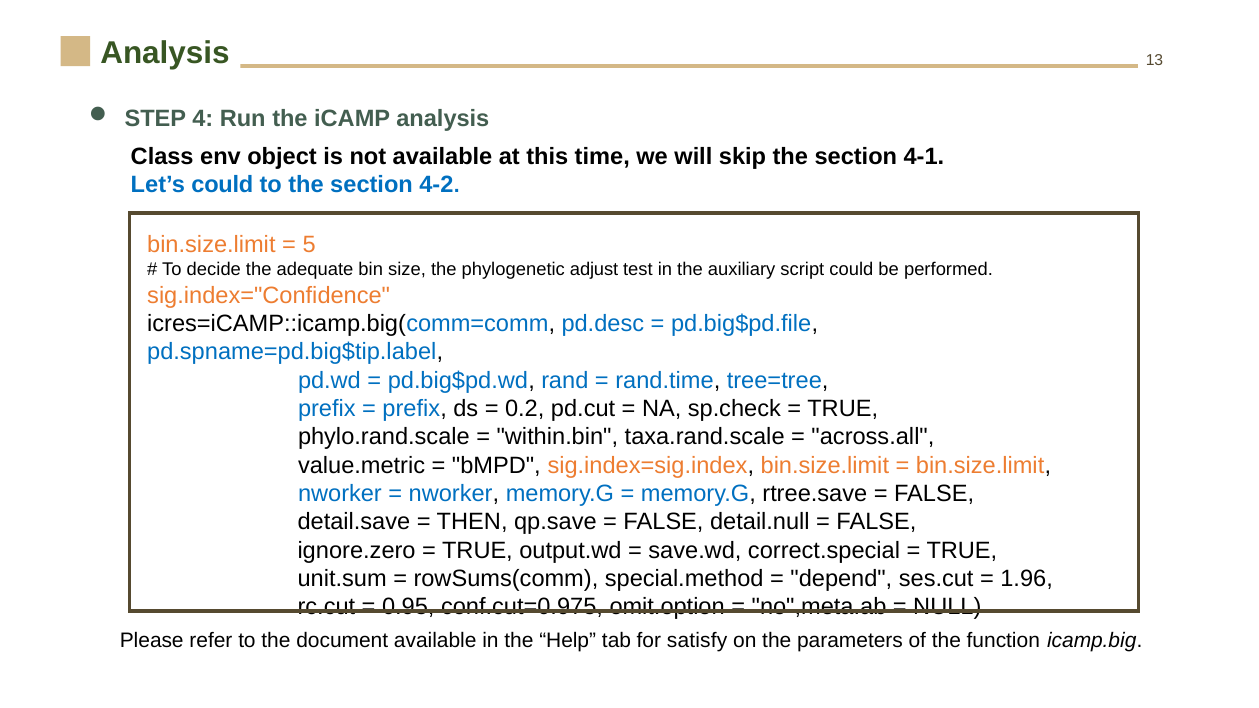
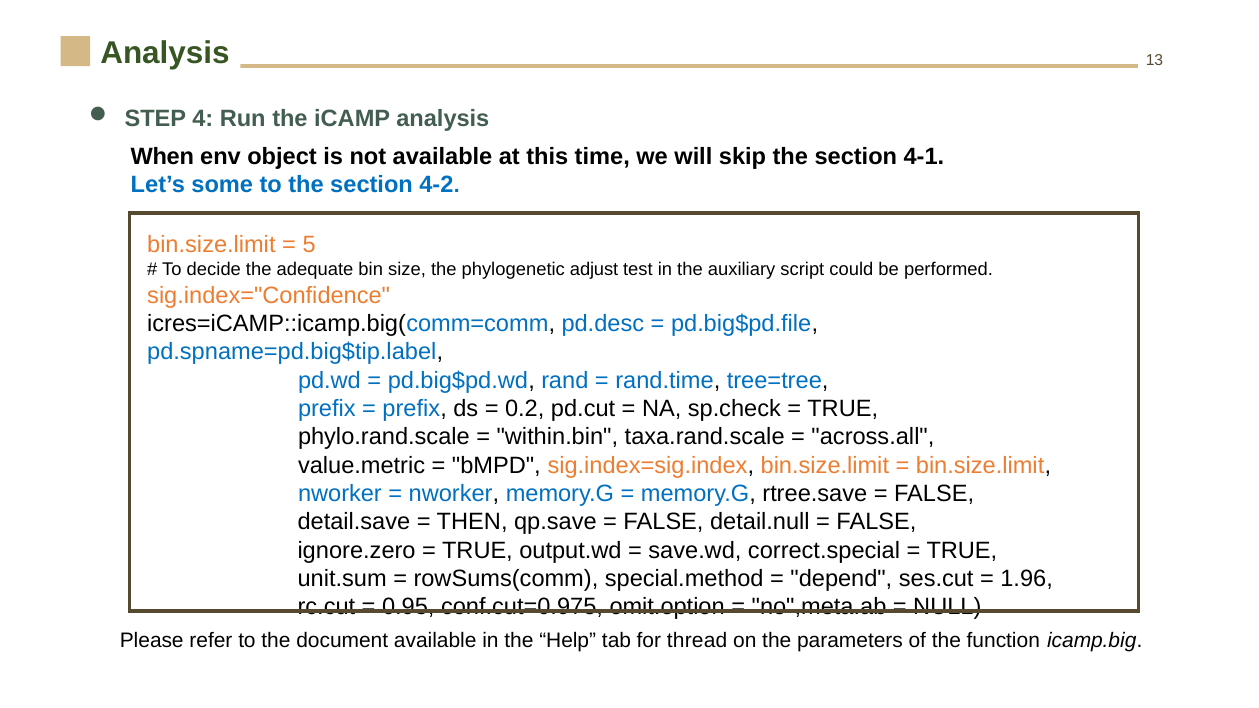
Class: Class -> When
Let’s could: could -> some
satisfy: satisfy -> thread
